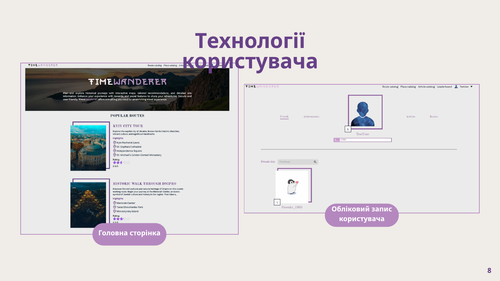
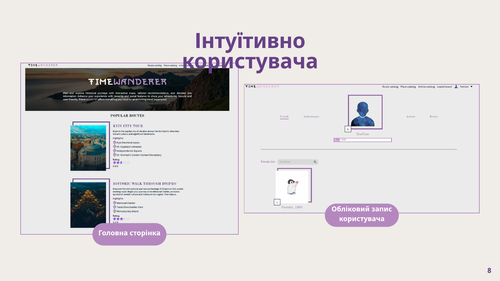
Технології: Технології -> Інтуїтивно
